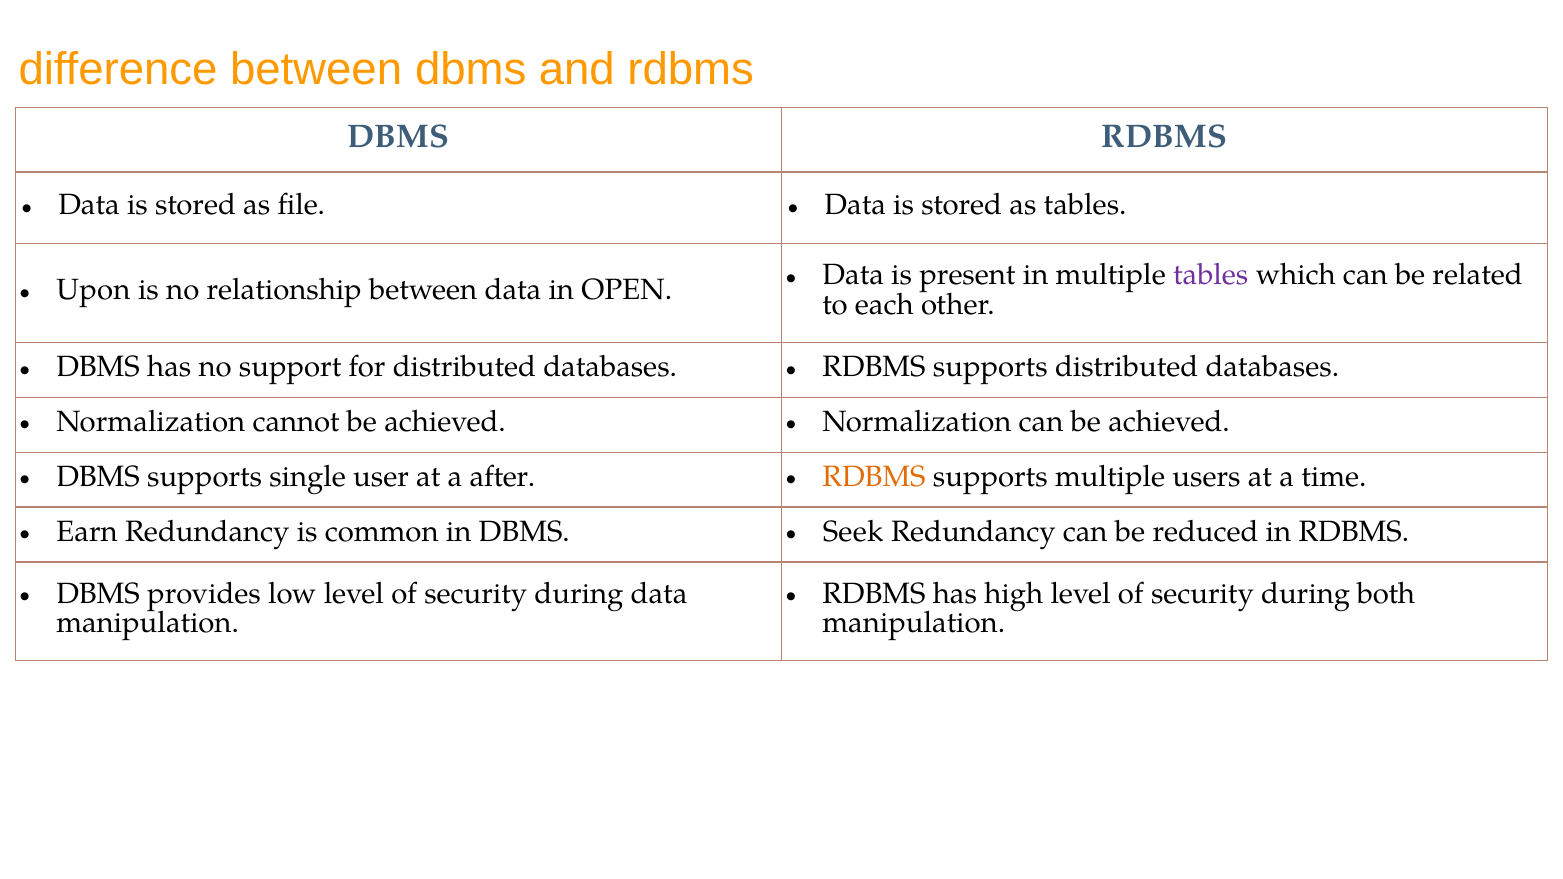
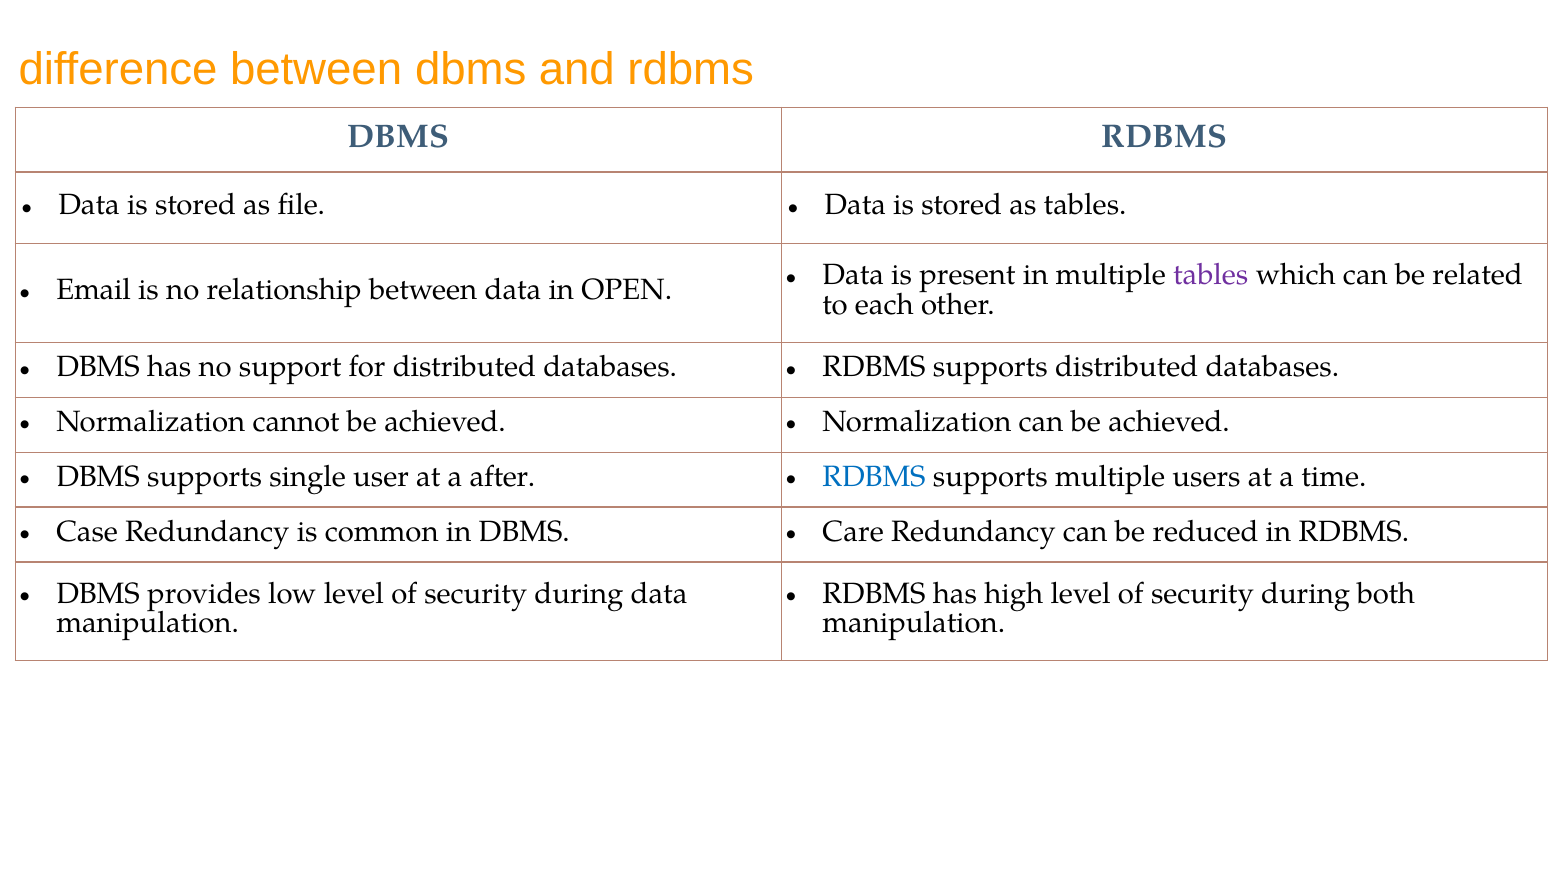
Upon: Upon -> Email
RDBMS at (874, 477) colour: orange -> blue
Earn: Earn -> Case
Seek: Seek -> Care
